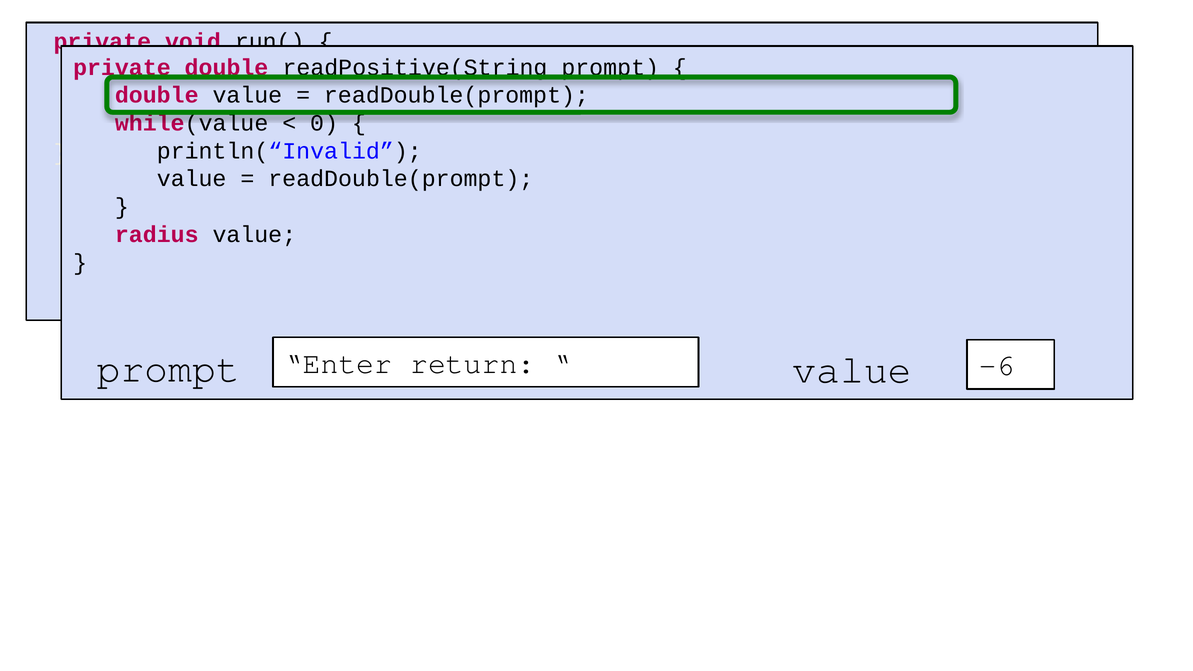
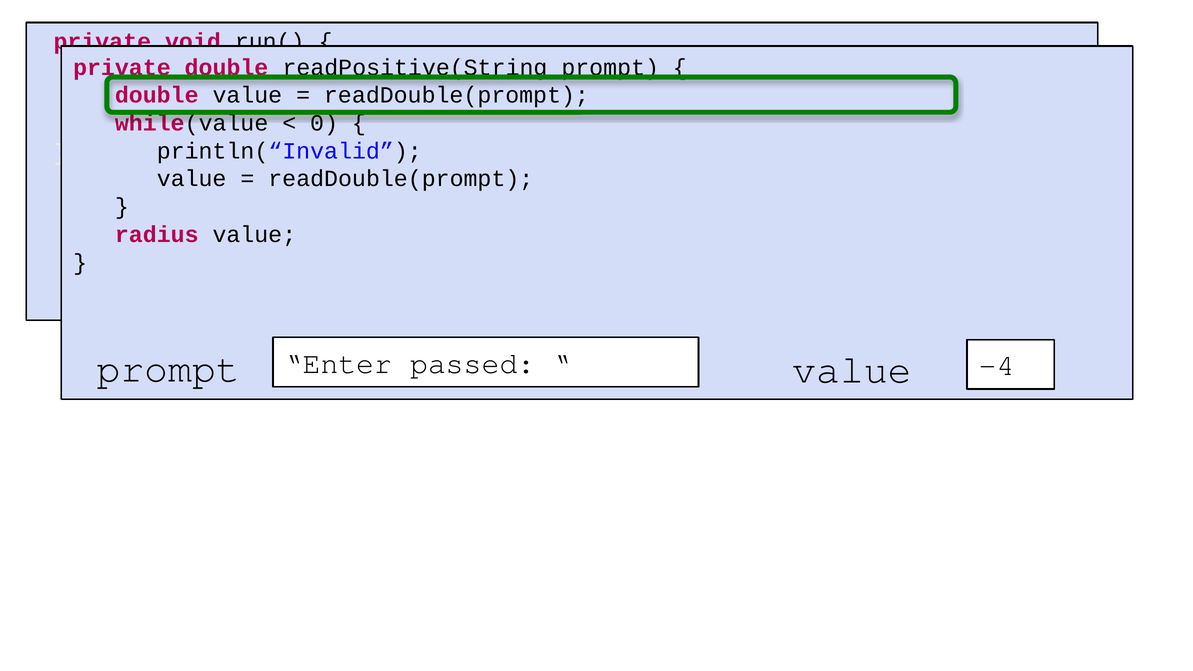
return: return -> passed
-6: -6 -> -4
